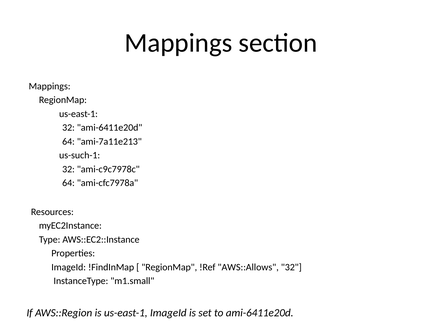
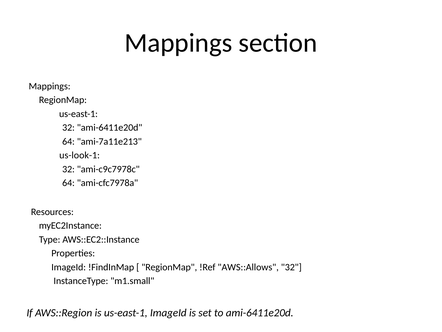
us-such-1: us-such-1 -> us-look-1
